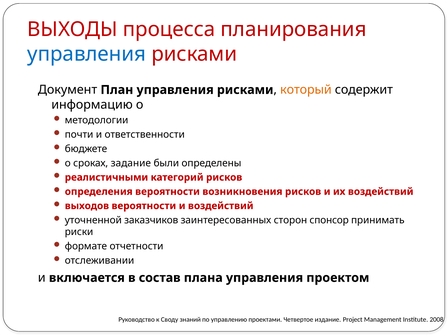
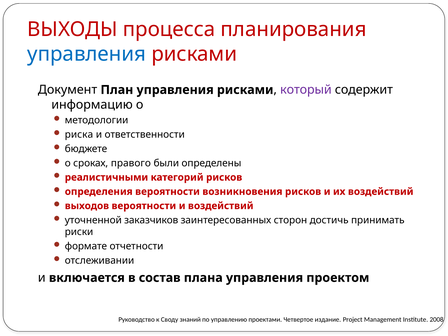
который colour: orange -> purple
почти: почти -> риска
задание: задание -> правого
спонсор: спонсор -> достичь
